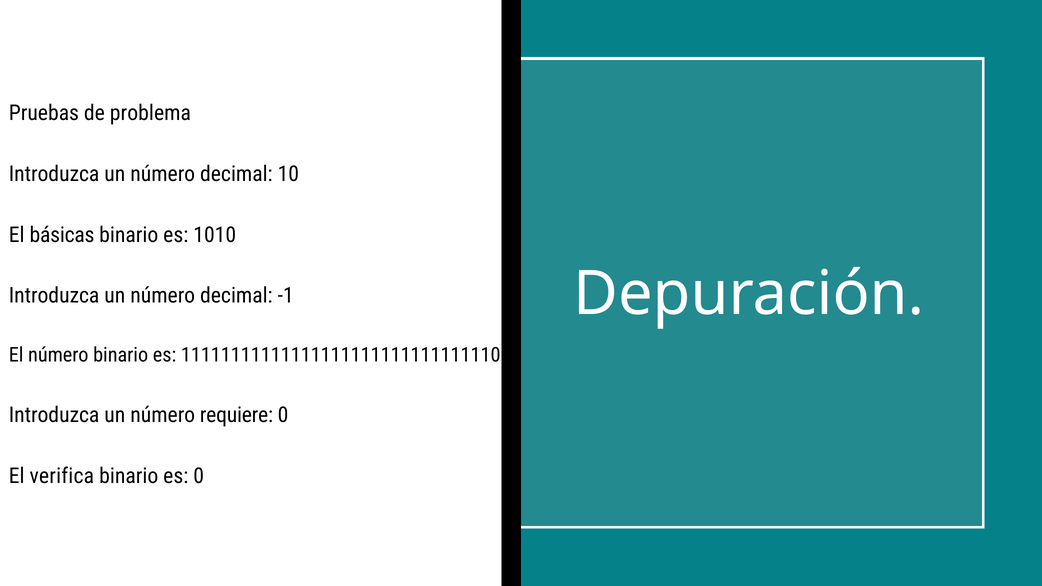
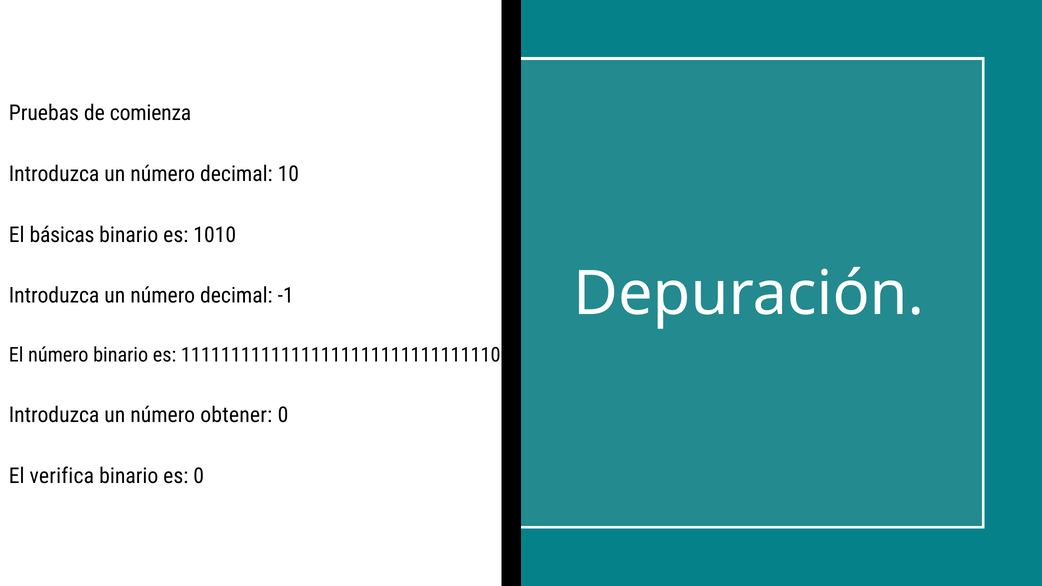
problema: problema -> comienza
requiere: requiere -> obtener
